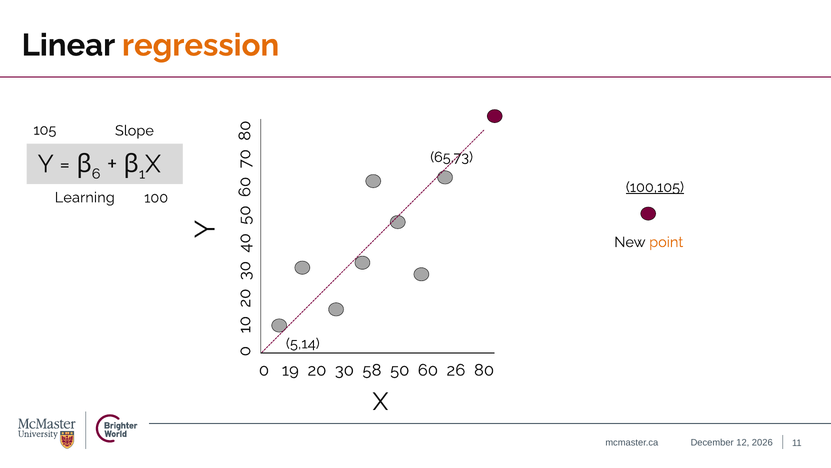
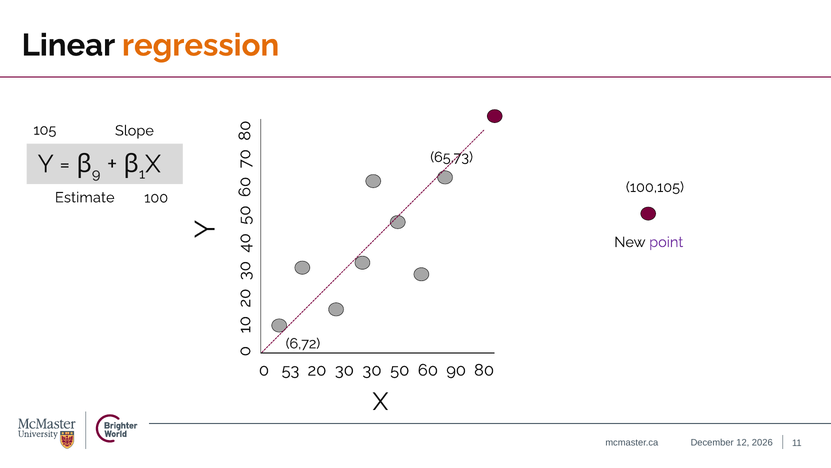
6 at (96, 174): 6 -> 9
100,105 underline: present -> none
Learning: Learning -> Estimate
point colour: orange -> purple
5,14: 5,14 -> 6,72
19: 19 -> 53
30 58: 58 -> 30
26: 26 -> 90
